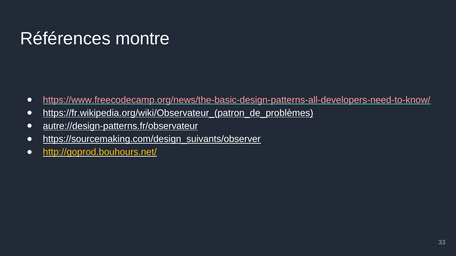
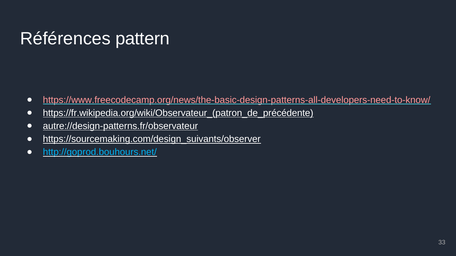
montre: montre -> pattern
https://fr.wikipedia.org/wiki/Observateur_(patron_de_problèmes: https://fr.wikipedia.org/wiki/Observateur_(patron_de_problèmes -> https://fr.wikipedia.org/wiki/Observateur_(patron_de_précédente
http://goprod.bouhours.net/ colour: yellow -> light blue
